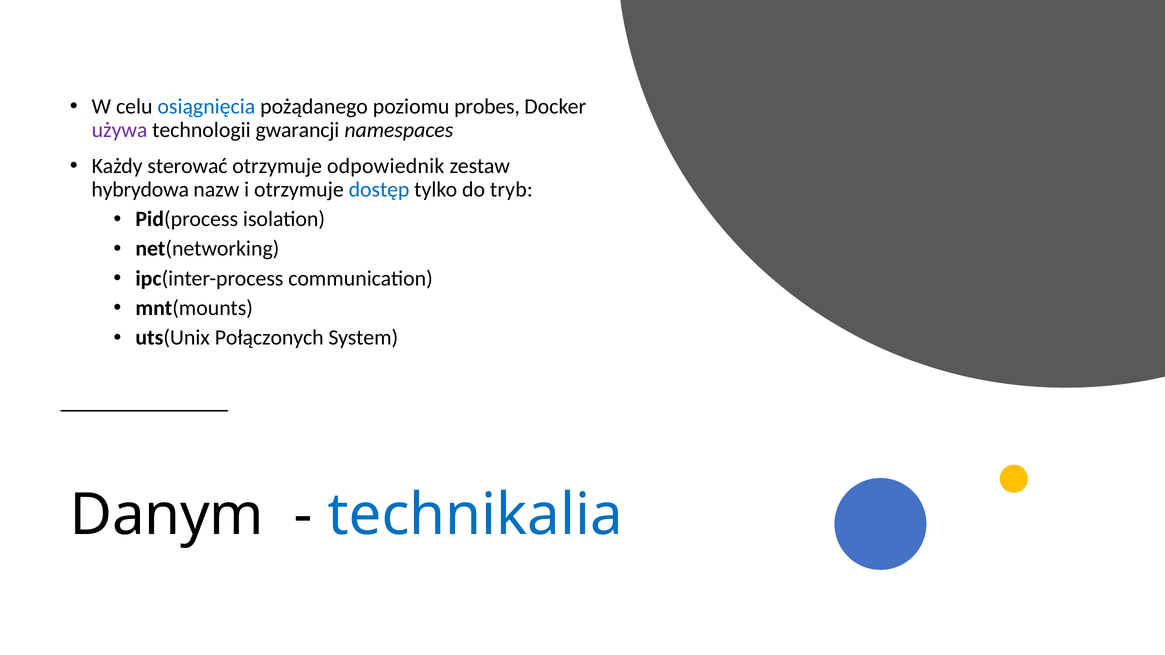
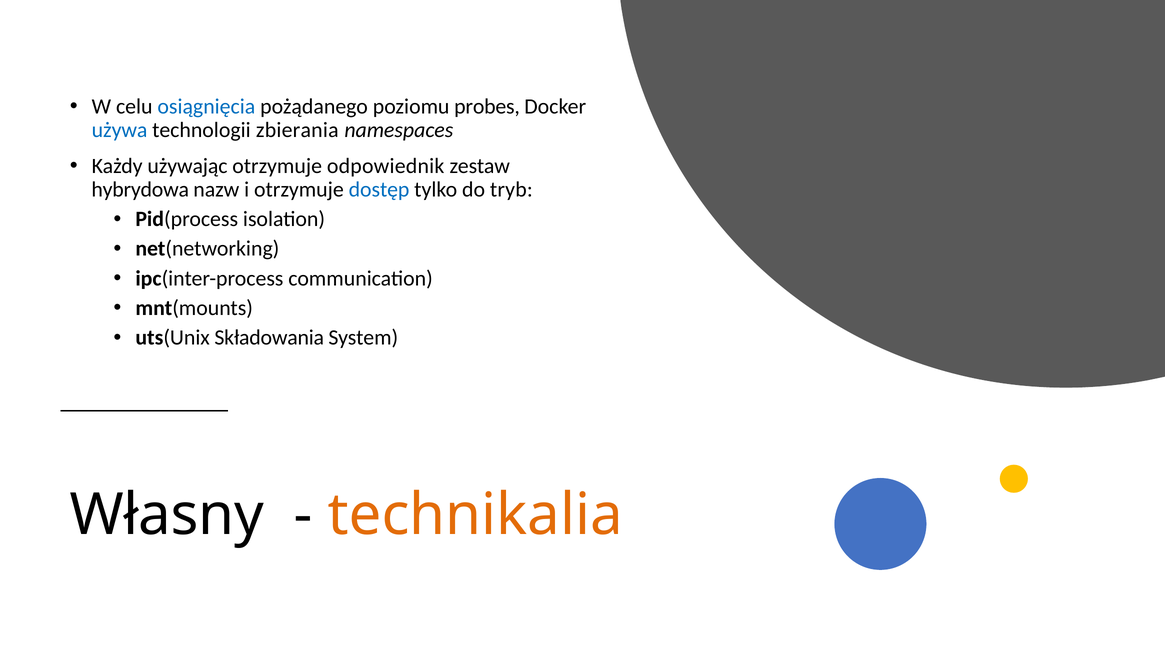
używa colour: purple -> blue
gwarancji: gwarancji -> zbierania
sterować: sterować -> używając
Połączonych: Połączonych -> Składowania
Danym: Danym -> Własny
technikalia colour: blue -> orange
